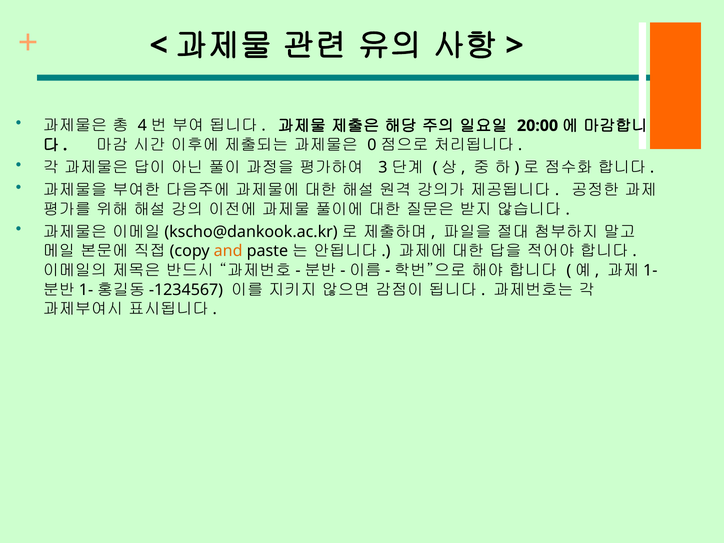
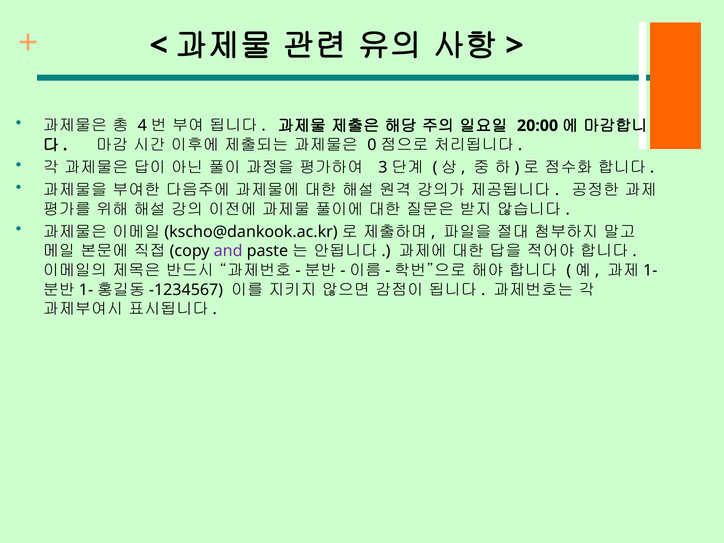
and colour: orange -> purple
